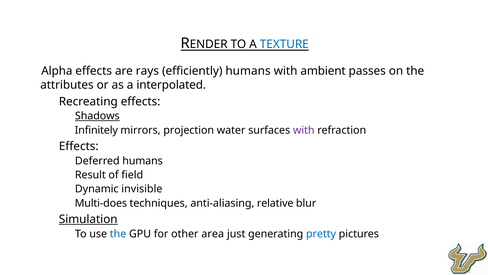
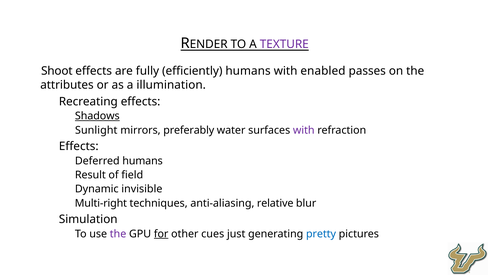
TEXTURE colour: blue -> purple
Alpha: Alpha -> Shoot
rays: rays -> fully
ambient: ambient -> enabled
interpolated: interpolated -> illumination
Infinitely: Infinitely -> Sunlight
projection: projection -> preferably
Multi-does: Multi-does -> Multi-right
Simulation underline: present -> none
the at (118, 233) colour: blue -> purple
for underline: none -> present
area: area -> cues
